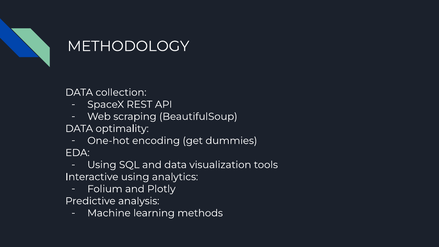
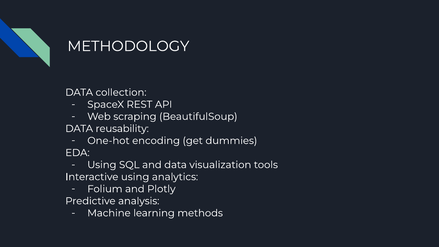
optimality: optimality -> reusability
